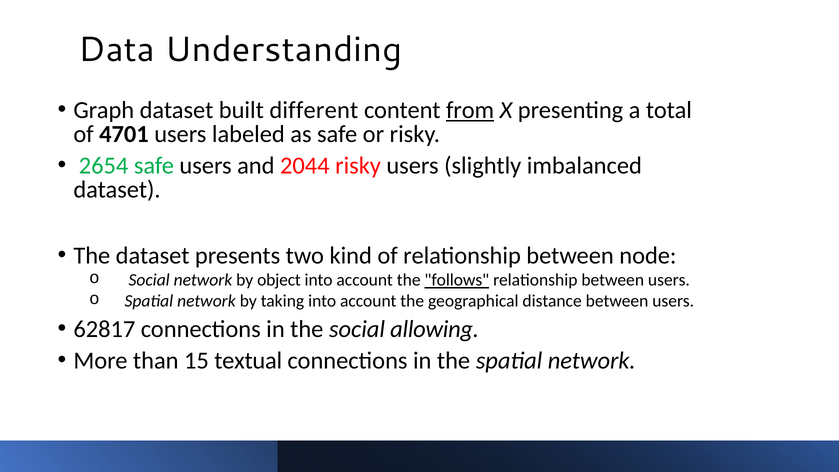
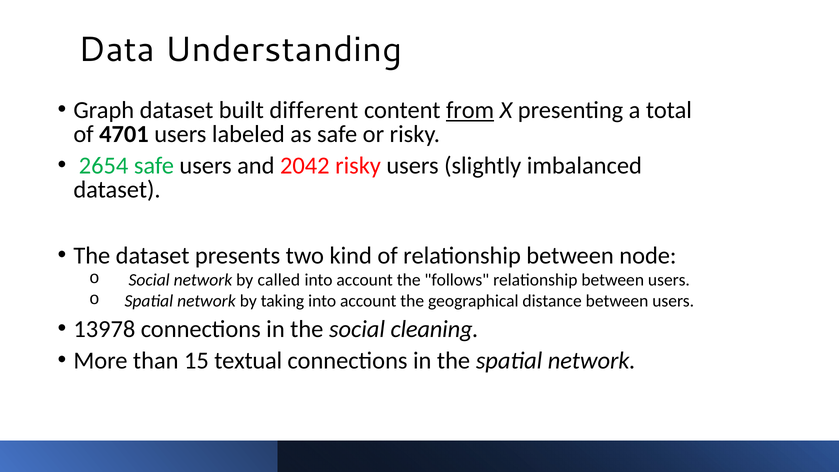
2044: 2044 -> 2042
object: object -> called
follows underline: present -> none
62817: 62817 -> 13978
allowing: allowing -> cleaning
